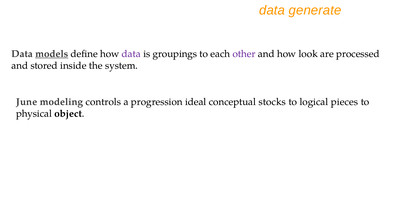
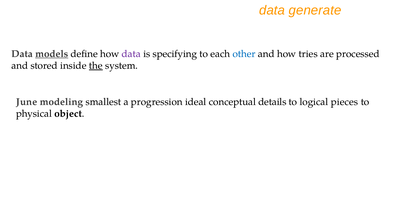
groupings: groupings -> specifying
other colour: purple -> blue
look: look -> tries
the underline: none -> present
controls: controls -> smallest
stocks: stocks -> details
